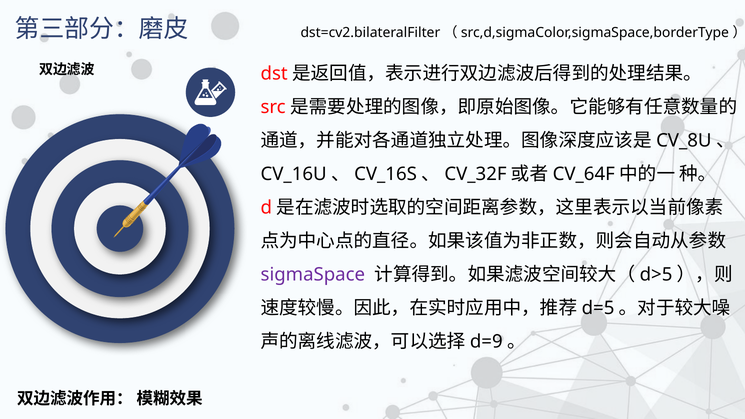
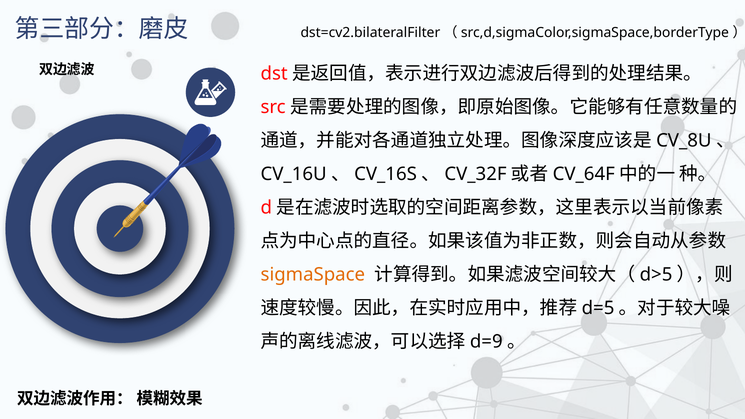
sigmaSpace colour: purple -> orange
